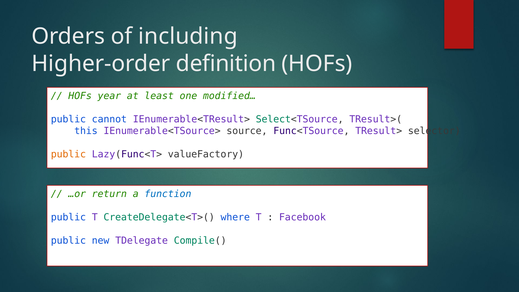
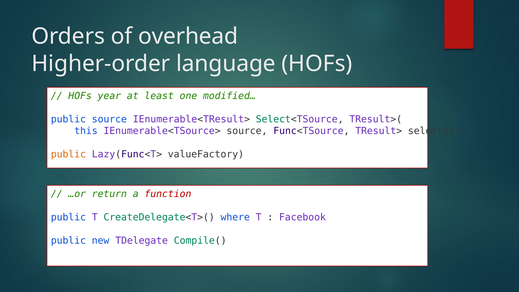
including: including -> overhead
definition: definition -> language
public cannot: cannot -> source
function colour: blue -> red
